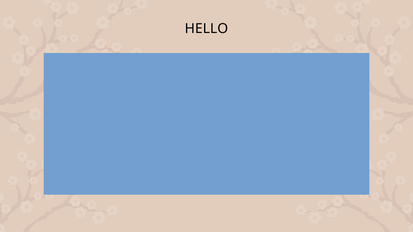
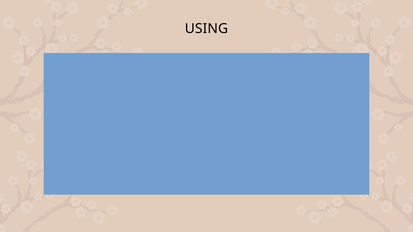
HELLO: HELLO -> USING
